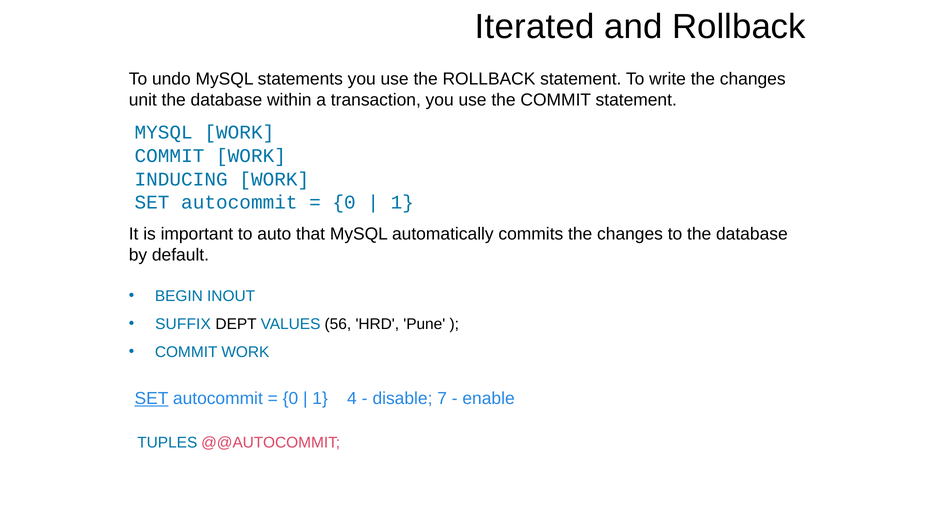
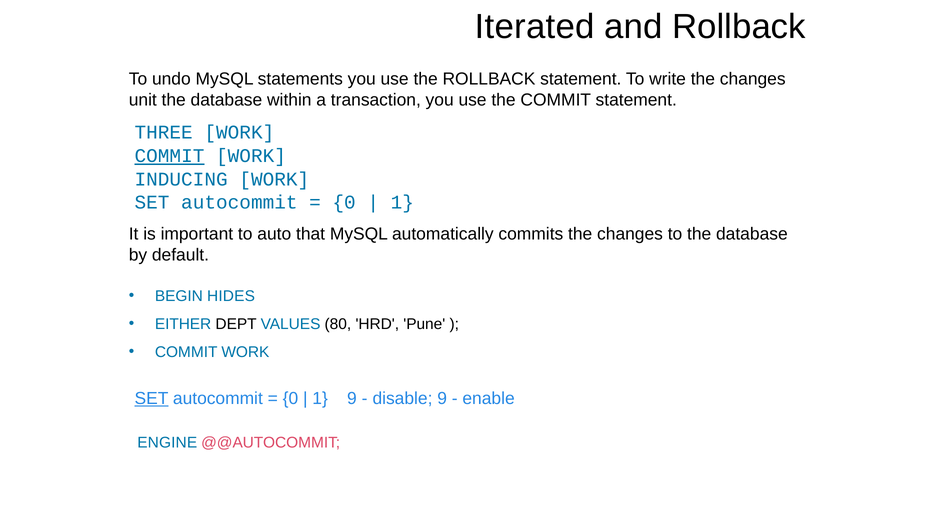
MYSQL at (164, 133): MYSQL -> THREE
COMMIT at (169, 156) underline: none -> present
INOUT: INOUT -> HIDES
SUFFIX: SUFFIX -> EITHER
56: 56 -> 80
1 4: 4 -> 9
disable 7: 7 -> 9
TUPLES: TUPLES -> ENGINE
